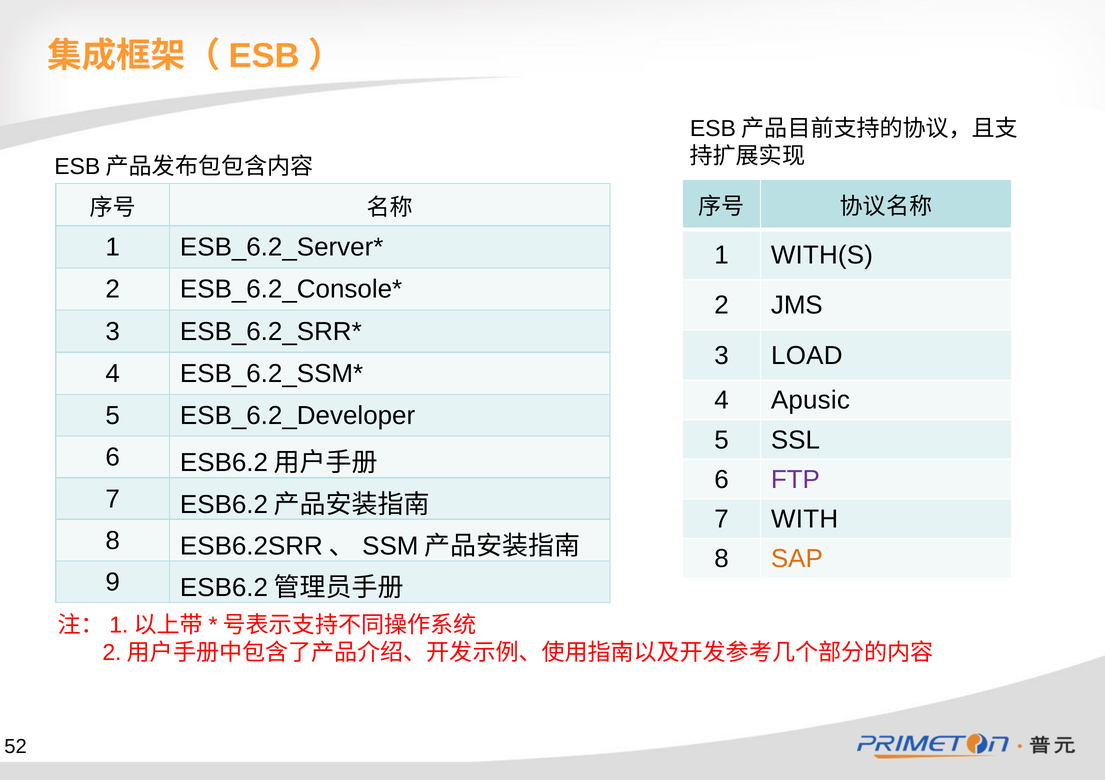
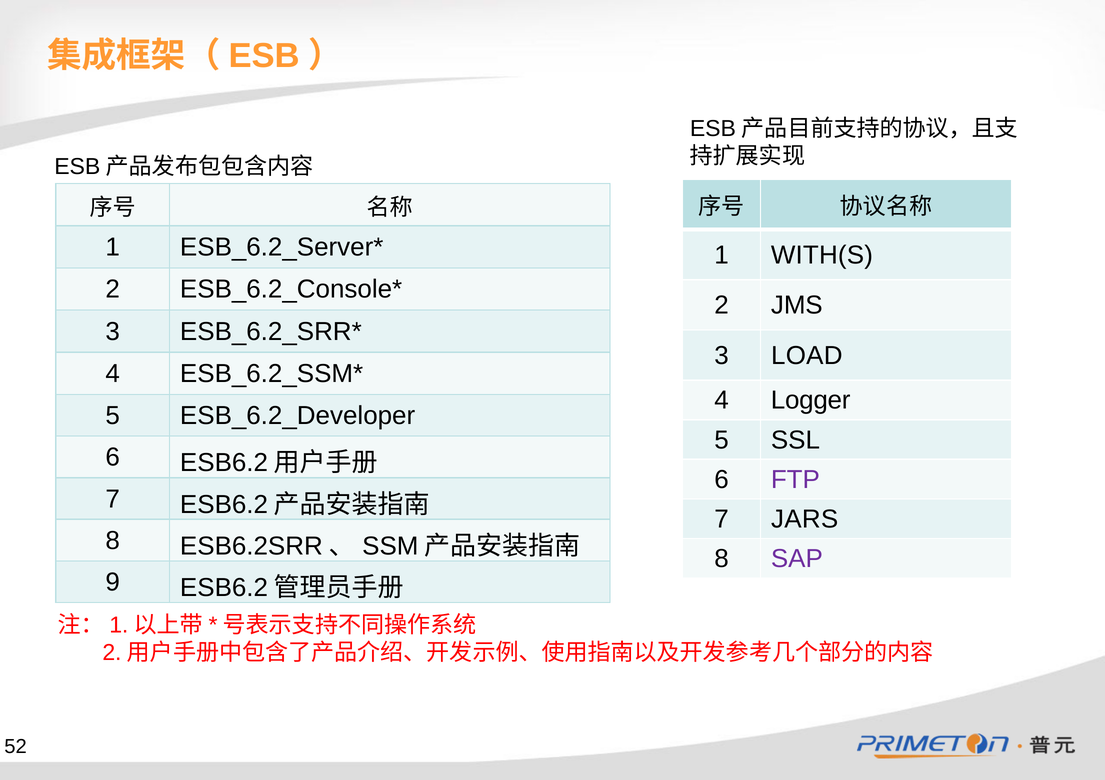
Apusic: Apusic -> Logger
WITH: WITH -> JARS
SAP colour: orange -> purple
